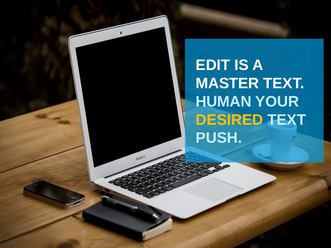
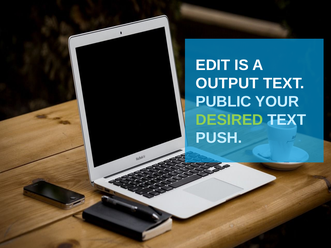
MASTER: MASTER -> OUTPUT
HUMAN: HUMAN -> PUBLIC
DESIRED colour: yellow -> light green
